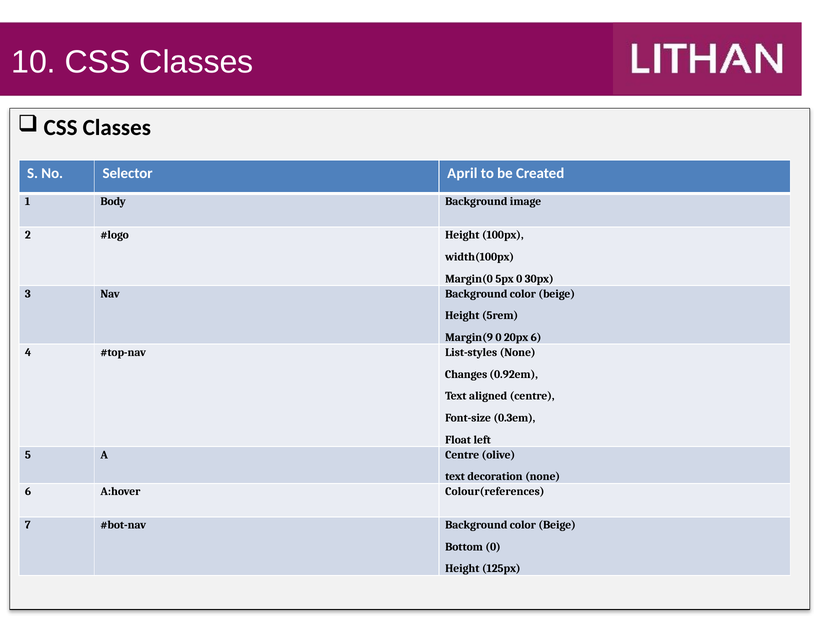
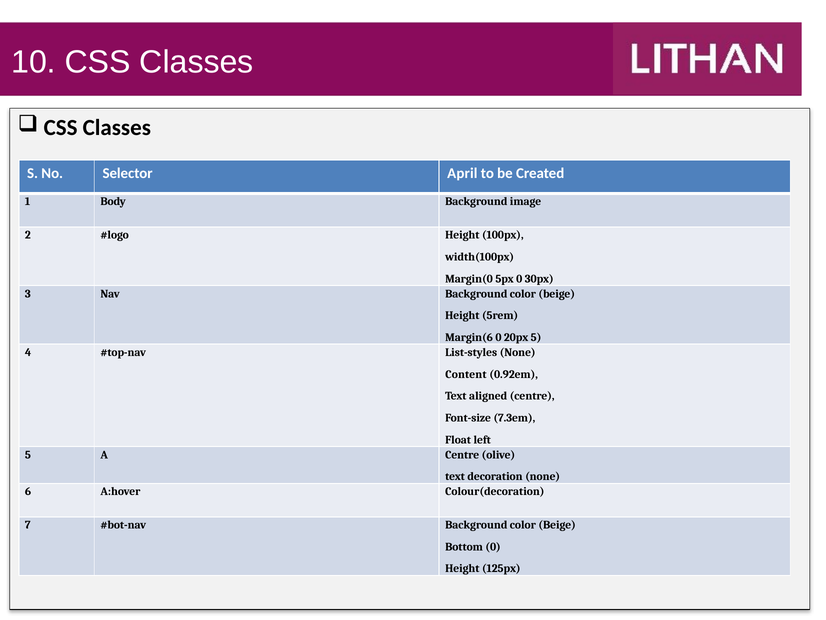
Margin(9: Margin(9 -> Margin(6
20px 6: 6 -> 5
Changes: Changes -> Content
0.3em: 0.3em -> 7.3em
Colour(references: Colour(references -> Colour(decoration
